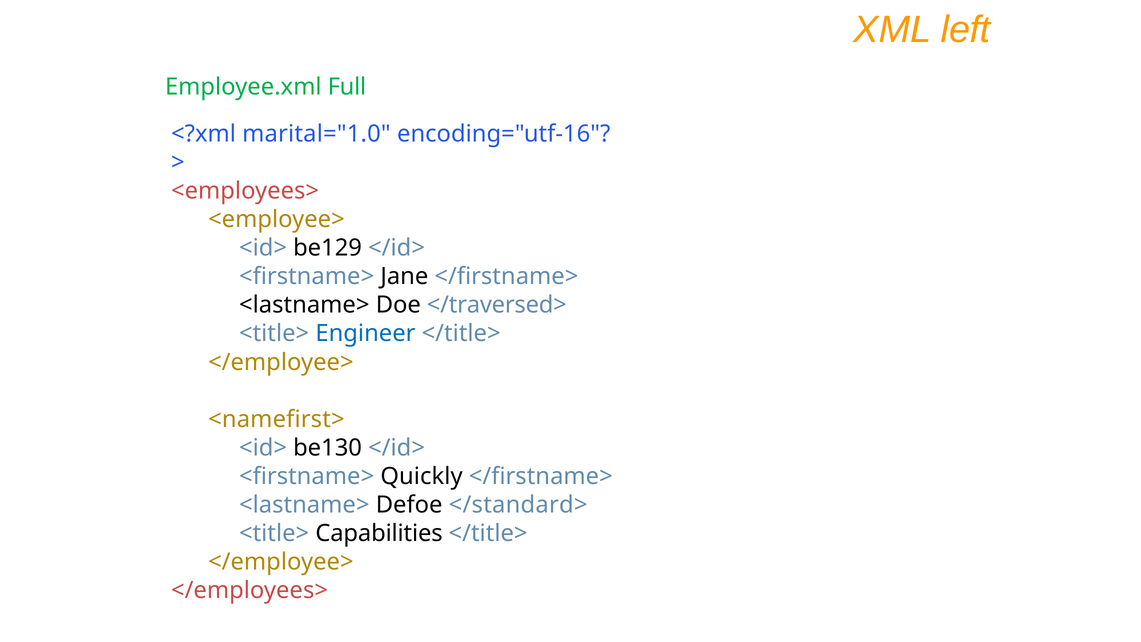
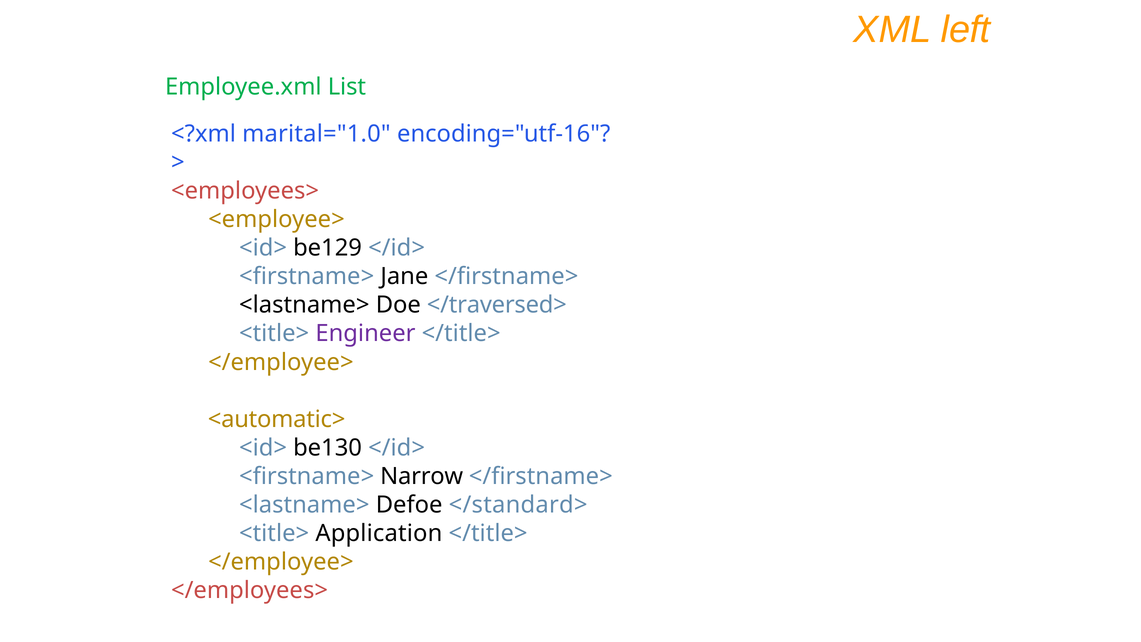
Full: Full -> List
Engineer colour: blue -> purple
<namefirst>: <namefirst> -> <automatic>
Quickly: Quickly -> Narrow
Capabilities: Capabilities -> Application
